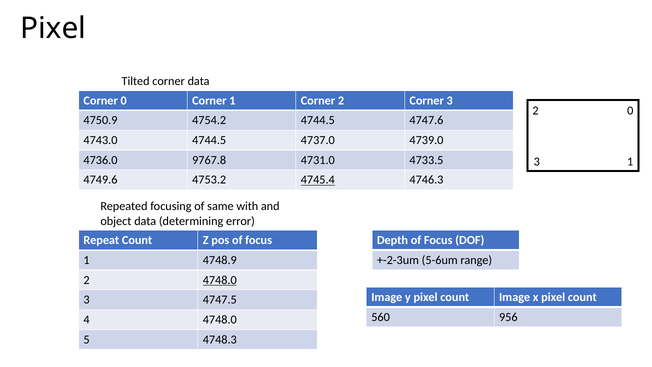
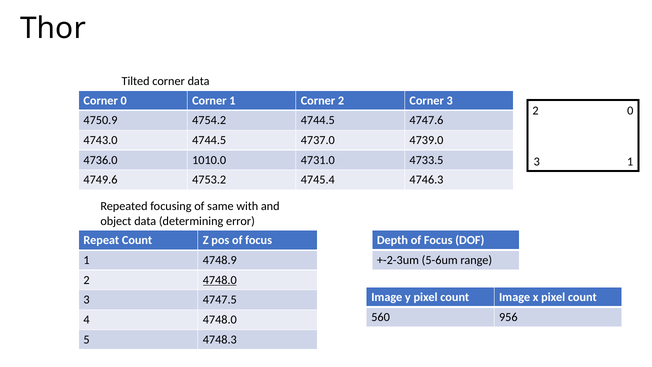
Pixel at (53, 28): Pixel -> Thor
9767.8: 9767.8 -> 1010.0
4745.4 underline: present -> none
